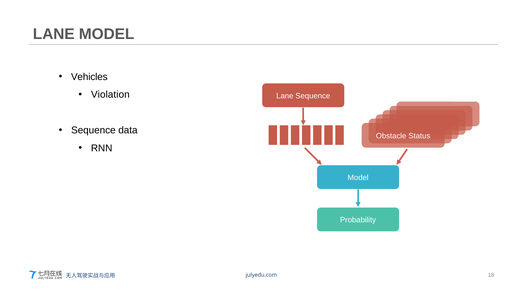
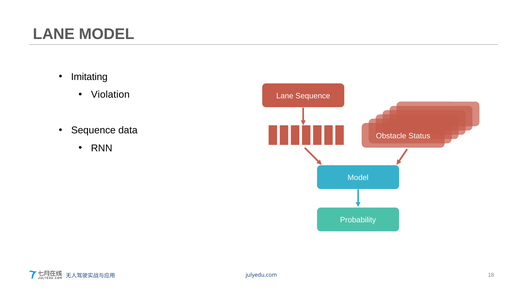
Vehicles: Vehicles -> Imitating
